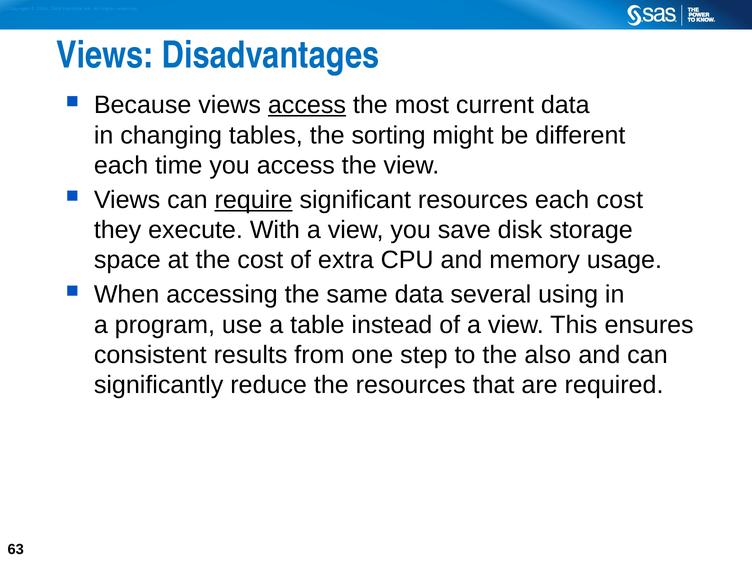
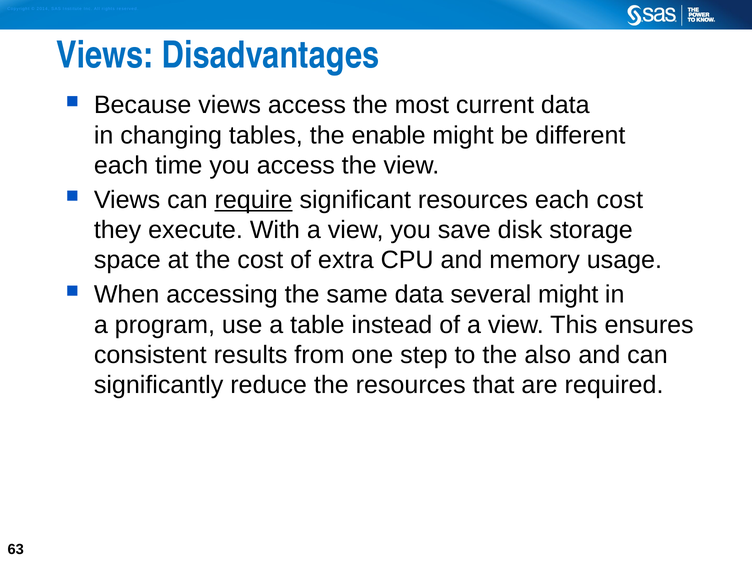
access at (307, 105) underline: present -> none
sorting: sorting -> enable
several using: using -> might
